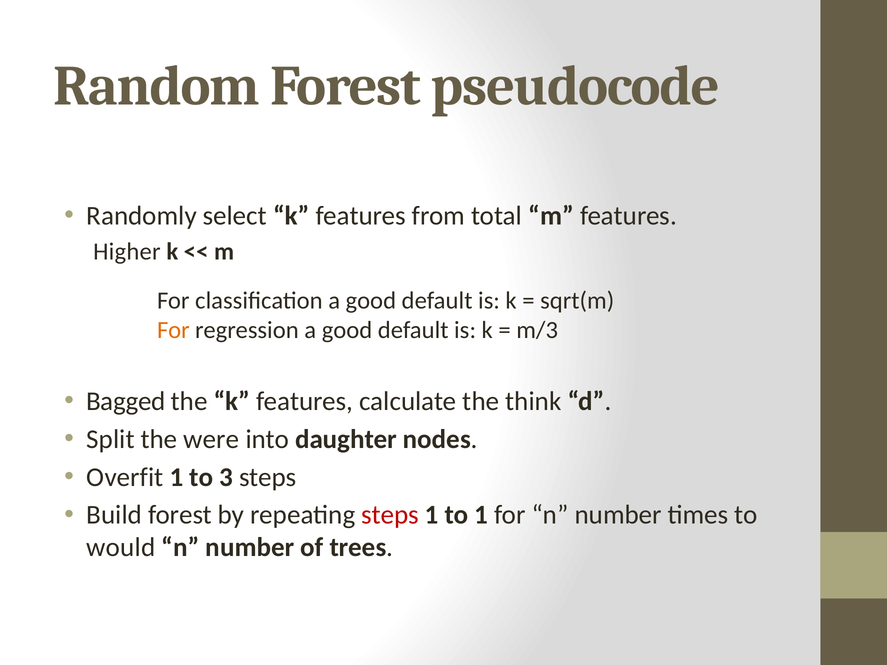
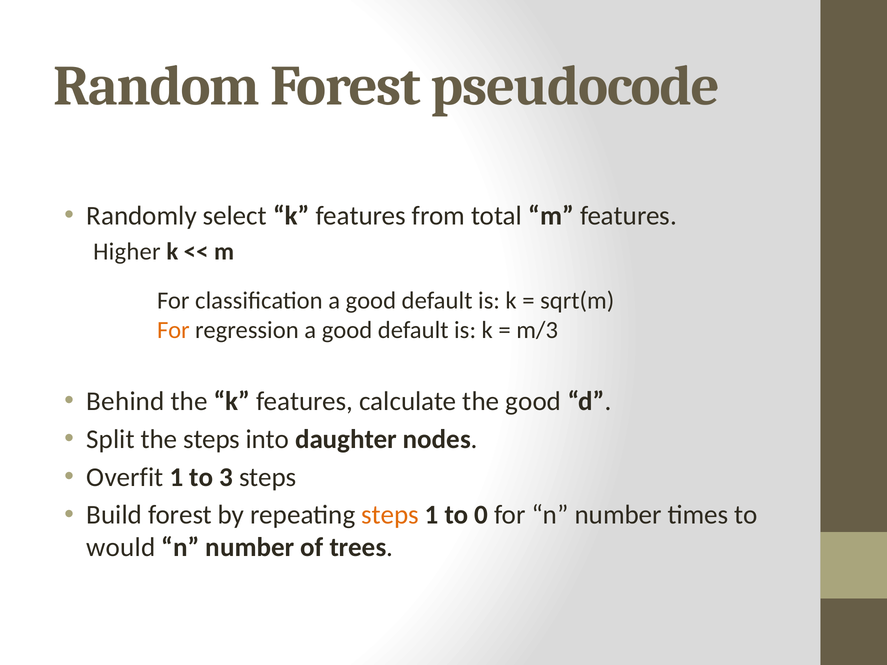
Bagged: Bagged -> Behind
the think: think -> good
the were: were -> steps
steps at (390, 515) colour: red -> orange
to 1: 1 -> 0
